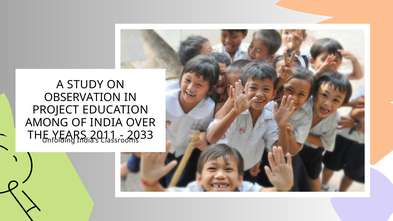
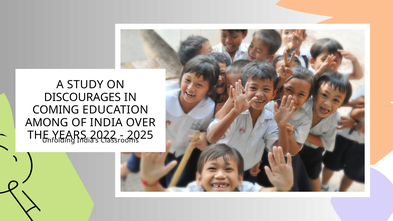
OBSERVATION: OBSERVATION -> DISCOURAGES
PROJECT: PROJECT -> COMING
2011: 2011 -> 2022
2033: 2033 -> 2025
